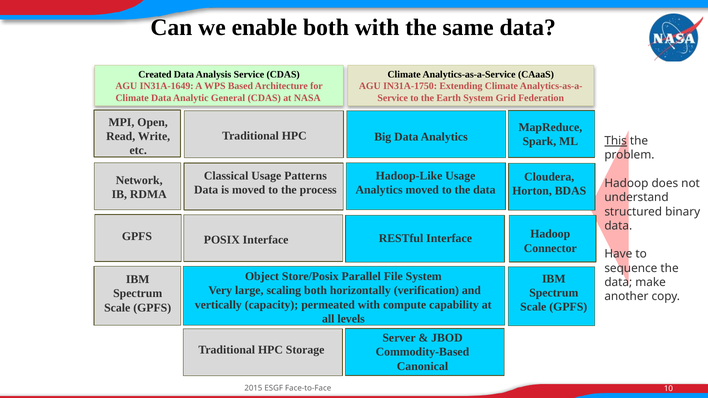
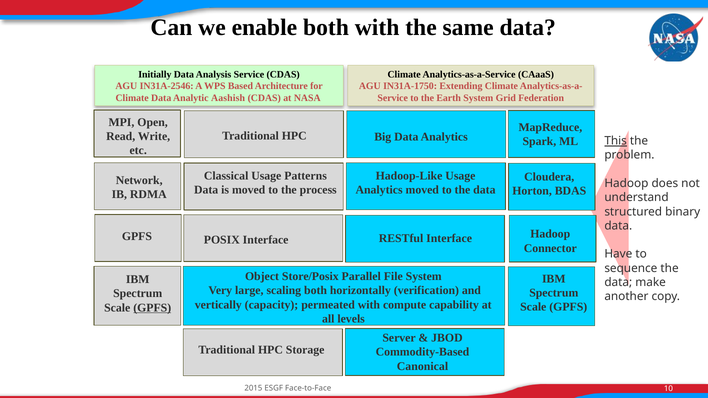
Created: Created -> Initially
IN31A-1649: IN31A-1649 -> IN31A-2546
General: General -> Aashish
GPFS at (152, 308) underline: none -> present
